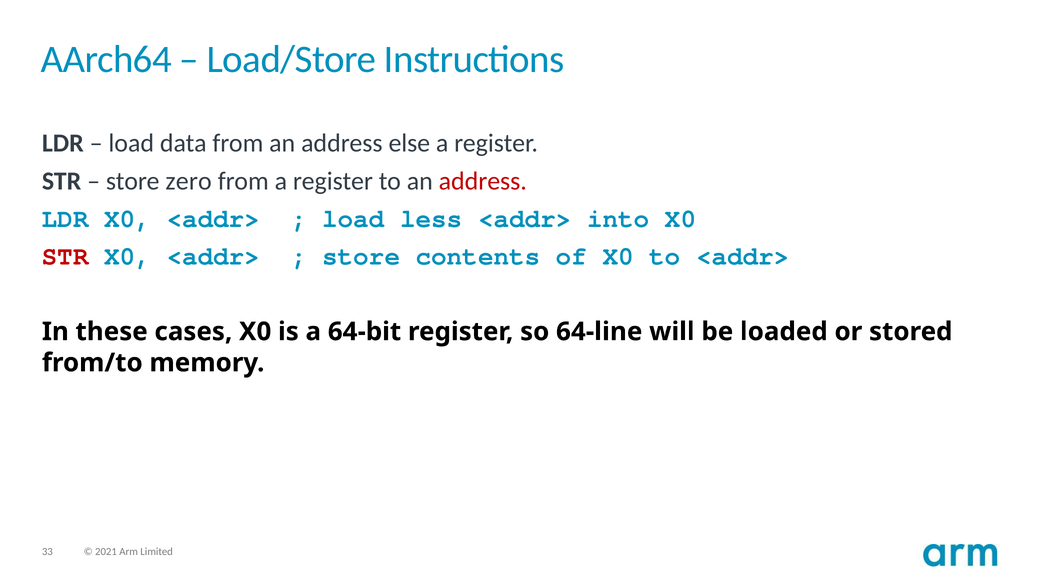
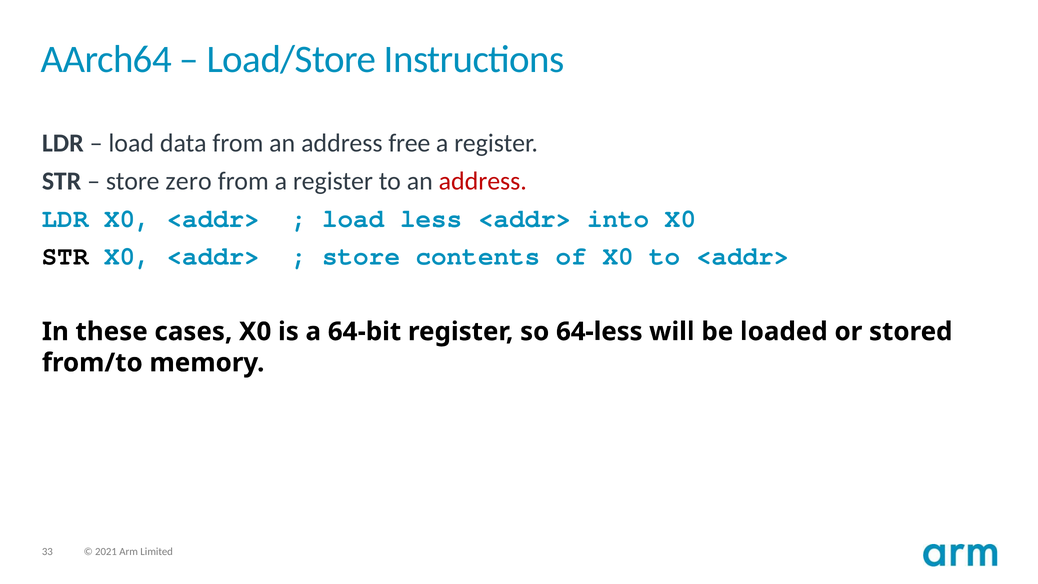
else: else -> free
STR at (65, 256) colour: red -> black
64-line: 64-line -> 64-less
